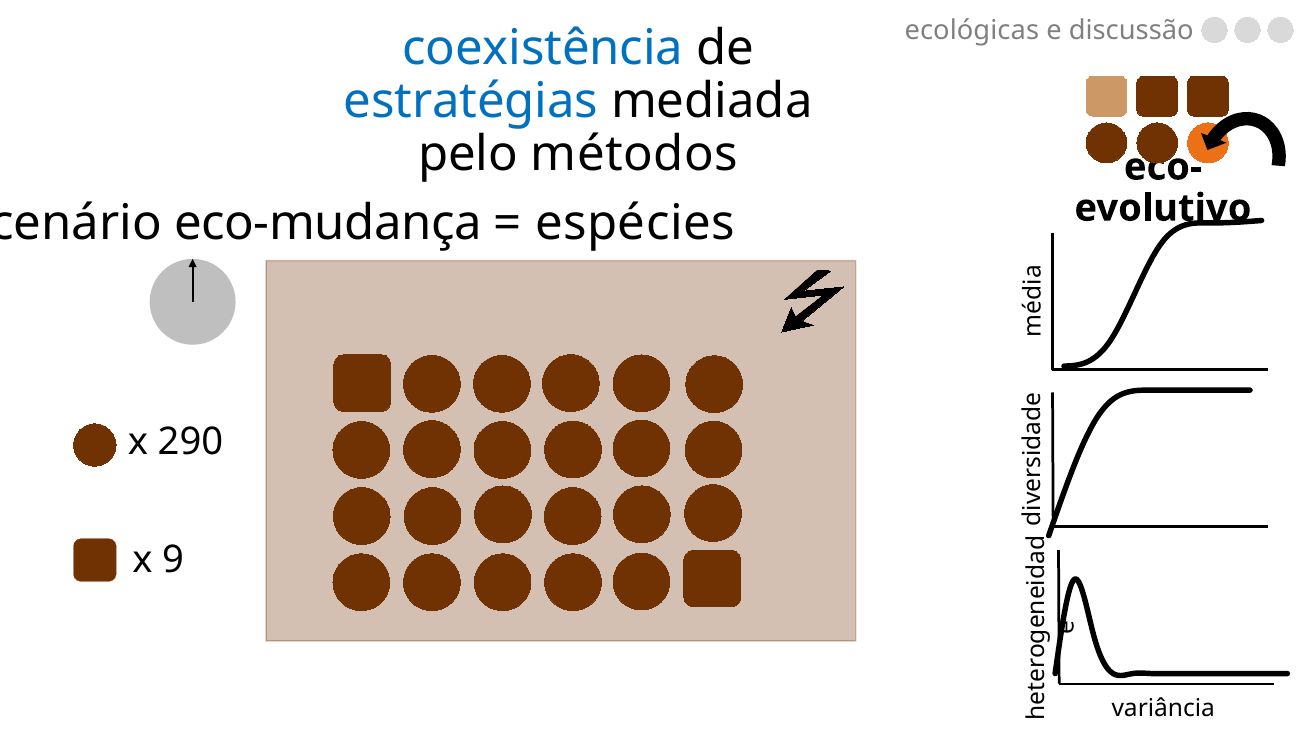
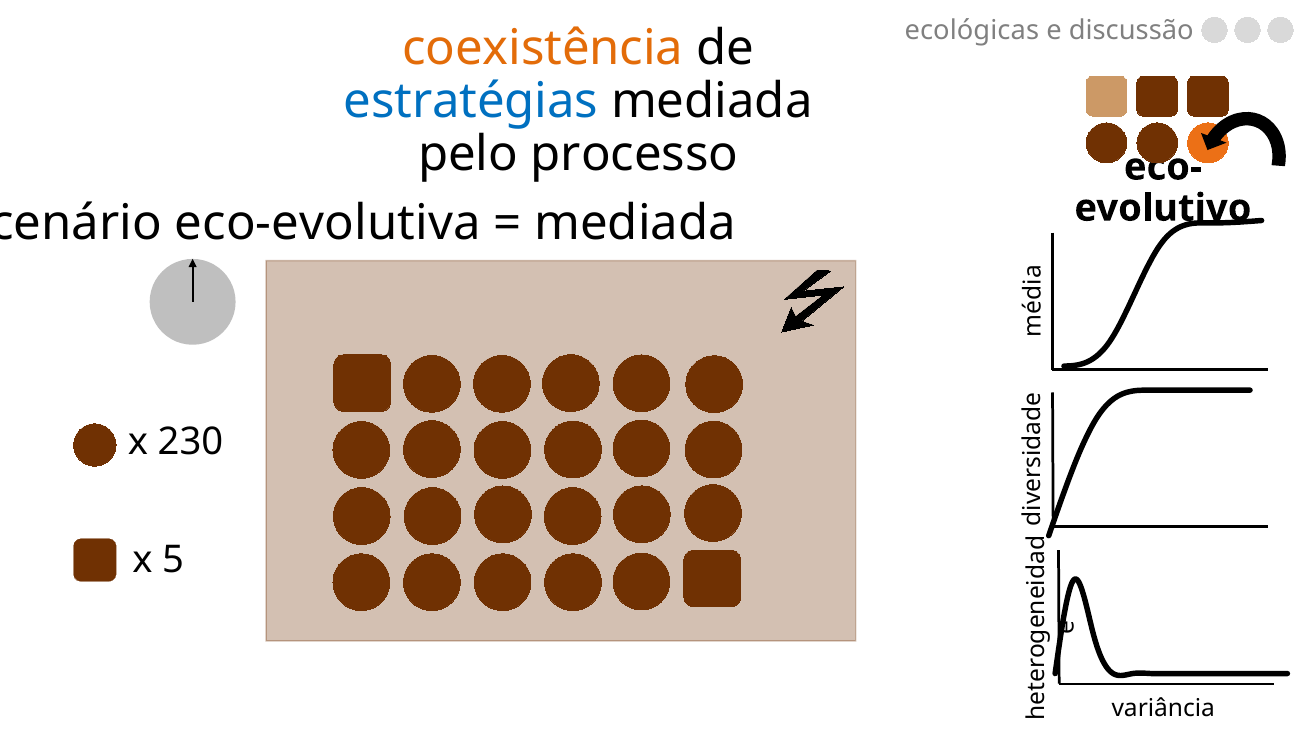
coexistência colour: blue -> orange
métodos: métodos -> processo
eco-mudança: eco-mudança -> eco-evolutiva
espécies at (635, 224): espécies -> mediada
290: 290 -> 230
9: 9 -> 5
